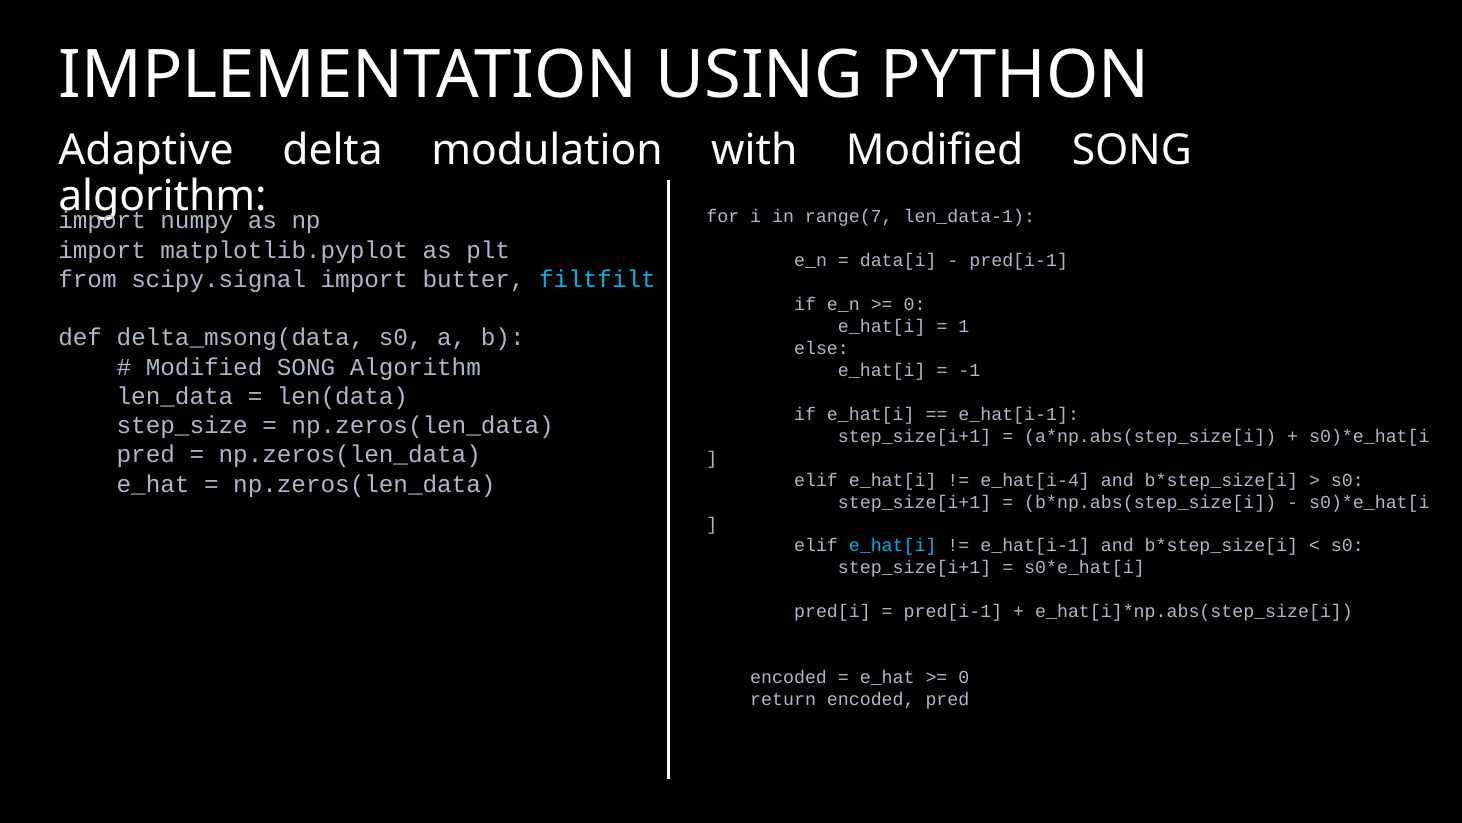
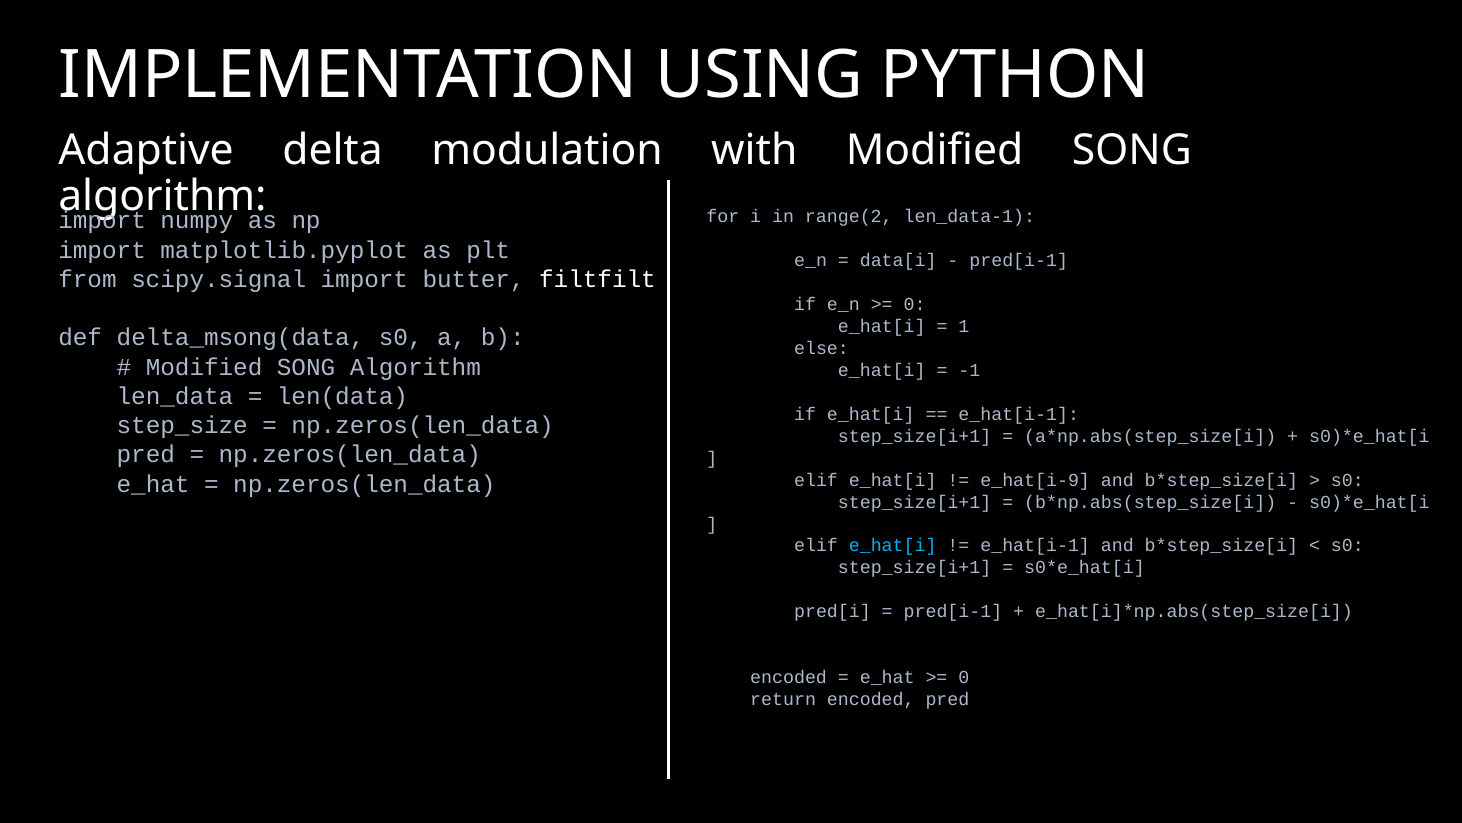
range(7: range(7 -> range(2
filtfilt colour: light blue -> white
e_hat[i-4: e_hat[i-4 -> e_hat[i-9
